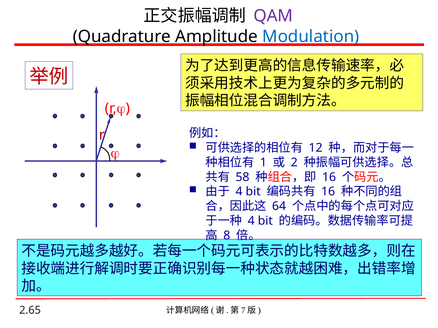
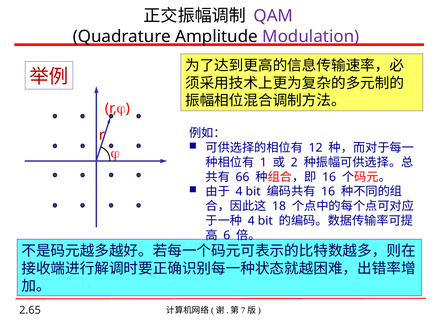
Modulation colour: blue -> purple
58: 58 -> 66
64: 64 -> 18
8: 8 -> 6
